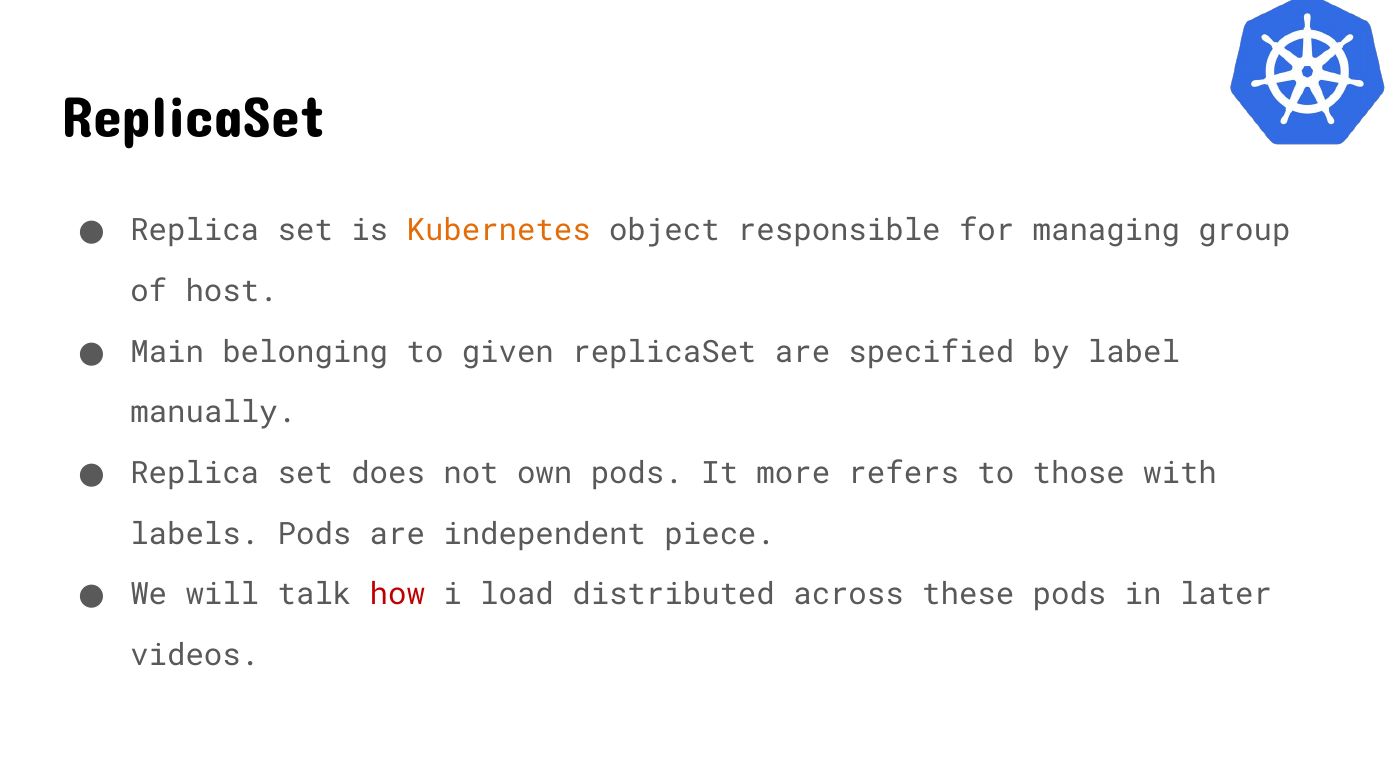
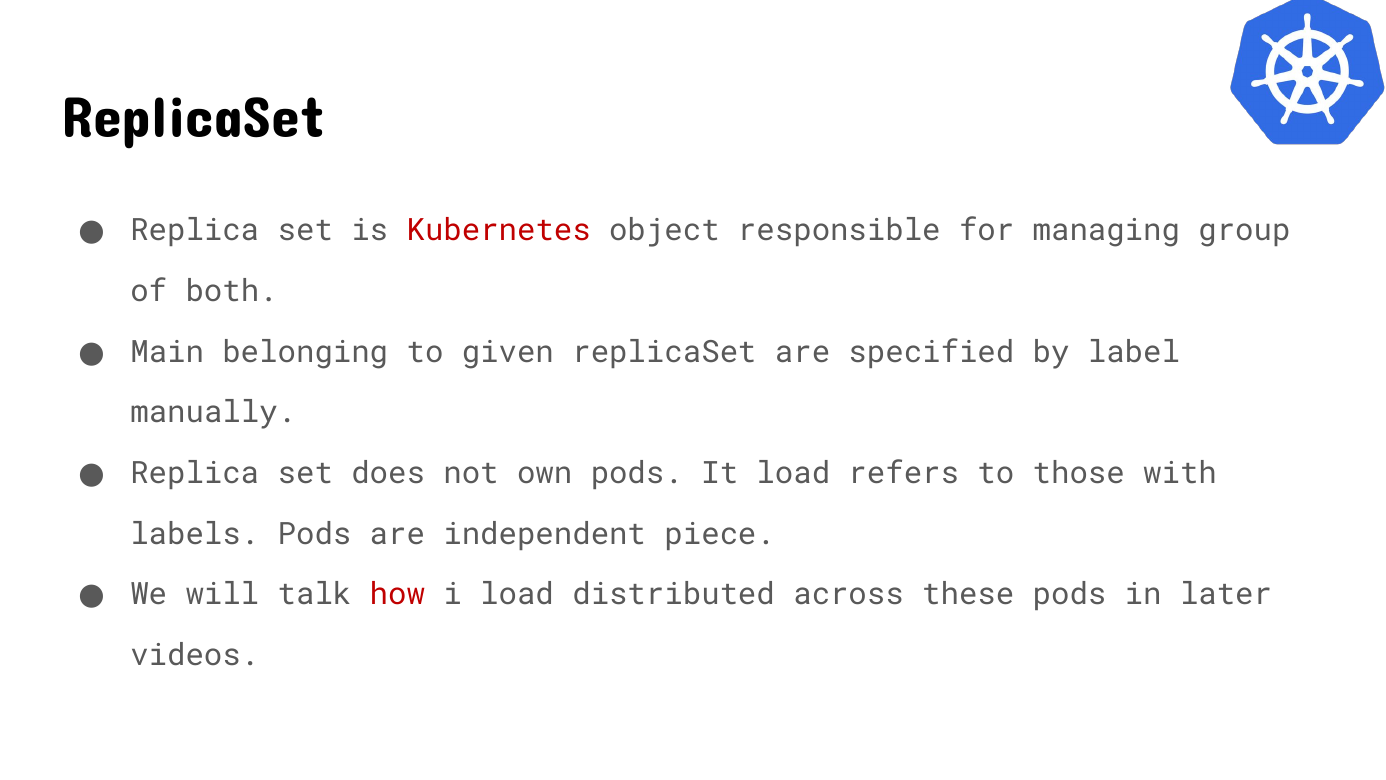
Kubernetes colour: orange -> red
host: host -> both
It more: more -> load
